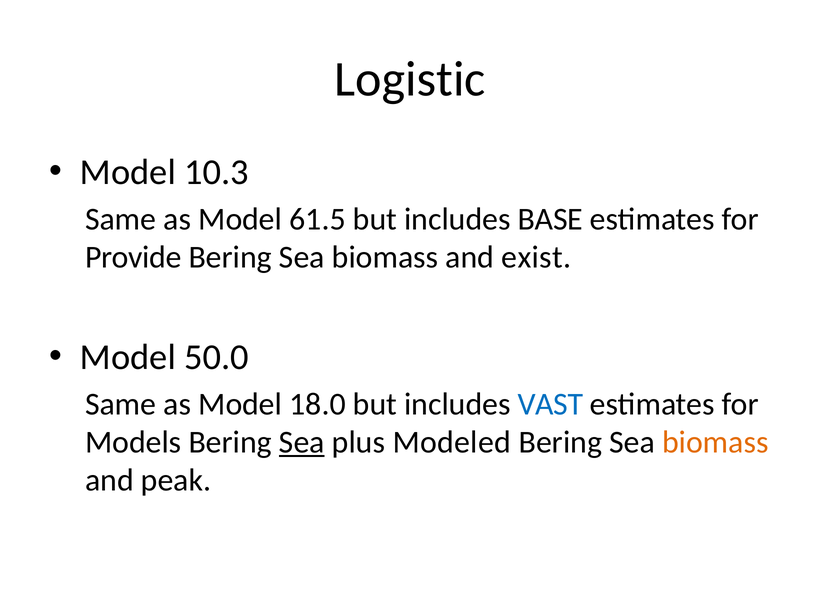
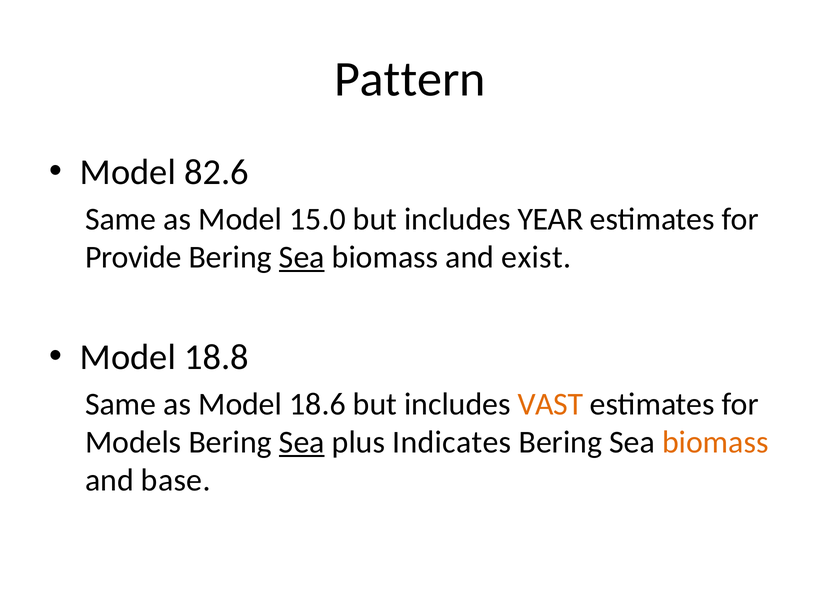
Logistic: Logistic -> Pattern
10.3: 10.3 -> 82.6
61.5: 61.5 -> 15.0
BASE: BASE -> YEAR
Sea at (302, 257) underline: none -> present
50.0: 50.0 -> 18.8
18.0: 18.0 -> 18.6
VAST colour: blue -> orange
Modeled: Modeled -> Indicates
peak: peak -> base
